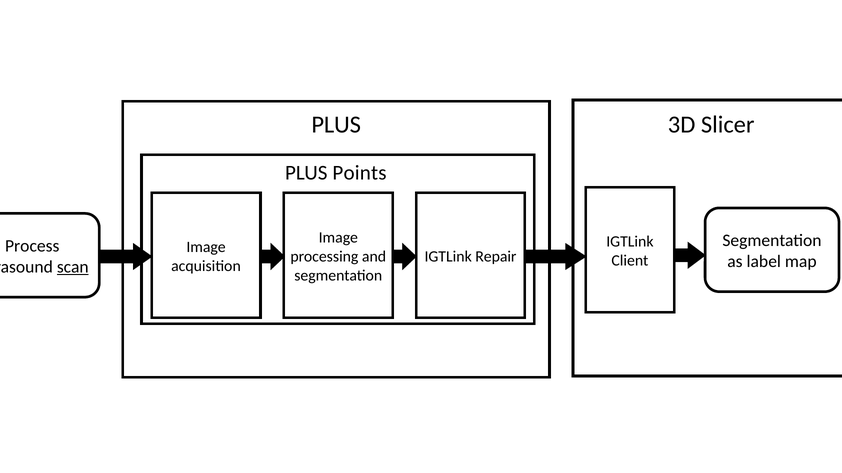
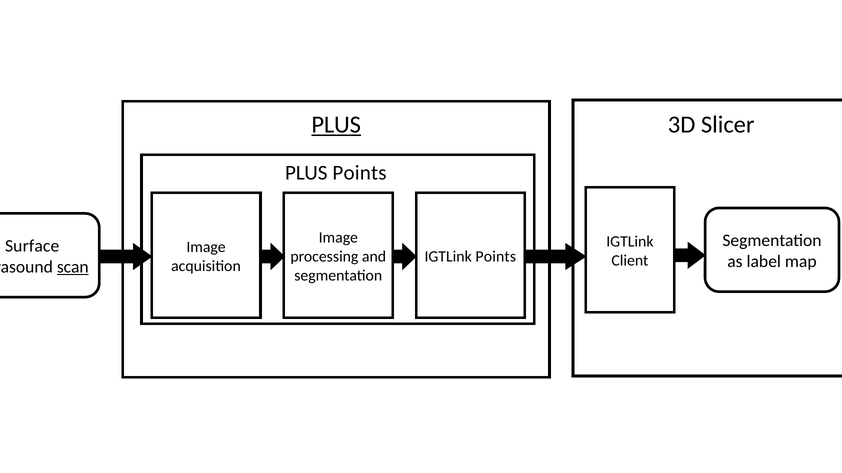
PLUS at (336, 125) underline: none -> present
Process: Process -> Surface
IGTLink Repair: Repair -> Points
